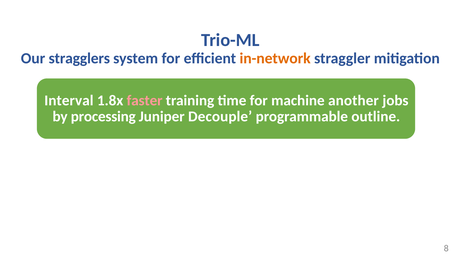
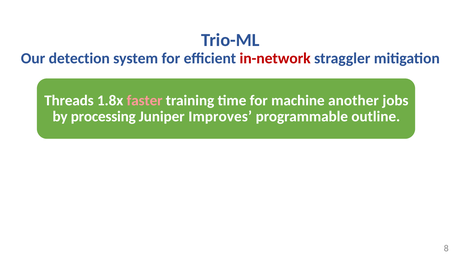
stragglers: stragglers -> detection
in-network colour: orange -> red
Interval: Interval -> Threads
Decouple: Decouple -> Improves
